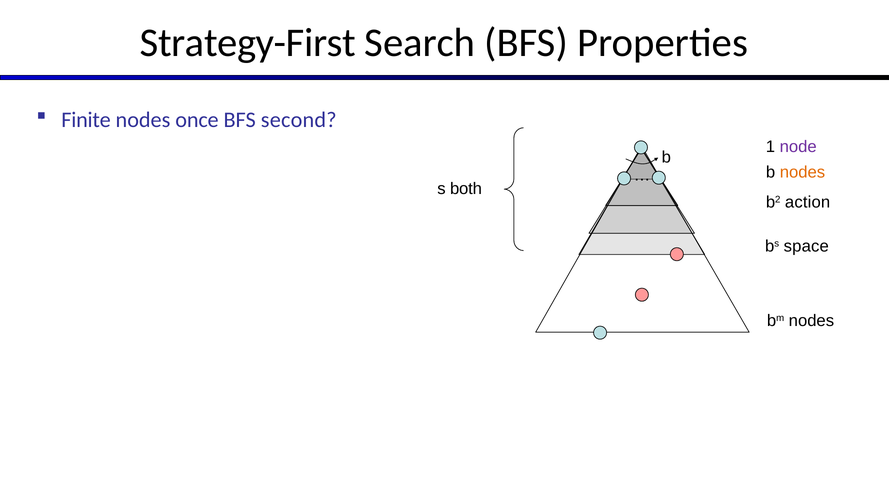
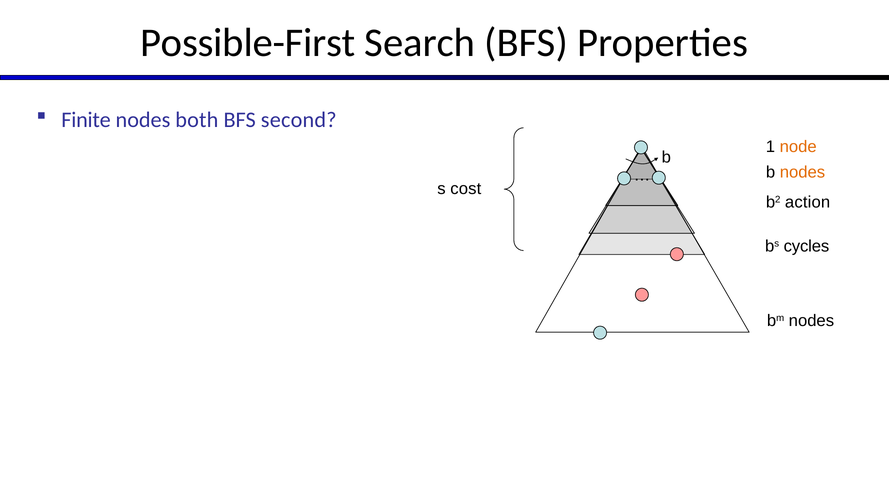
Strategy-First: Strategy-First -> Possible-First
once: once -> both
node colour: purple -> orange
both: both -> cost
space: space -> cycles
